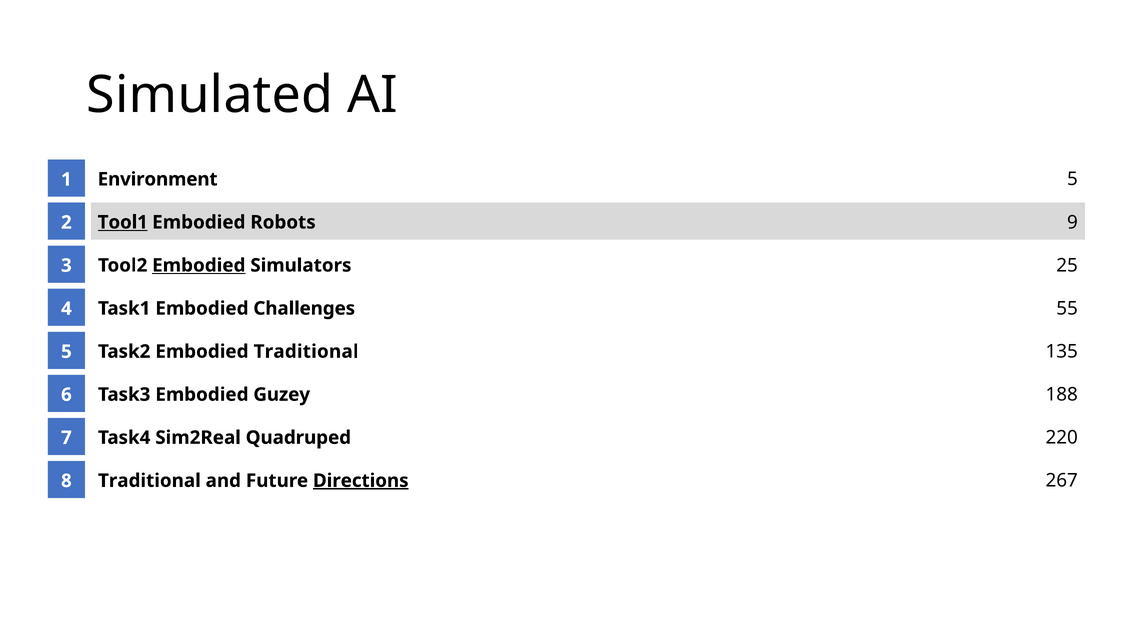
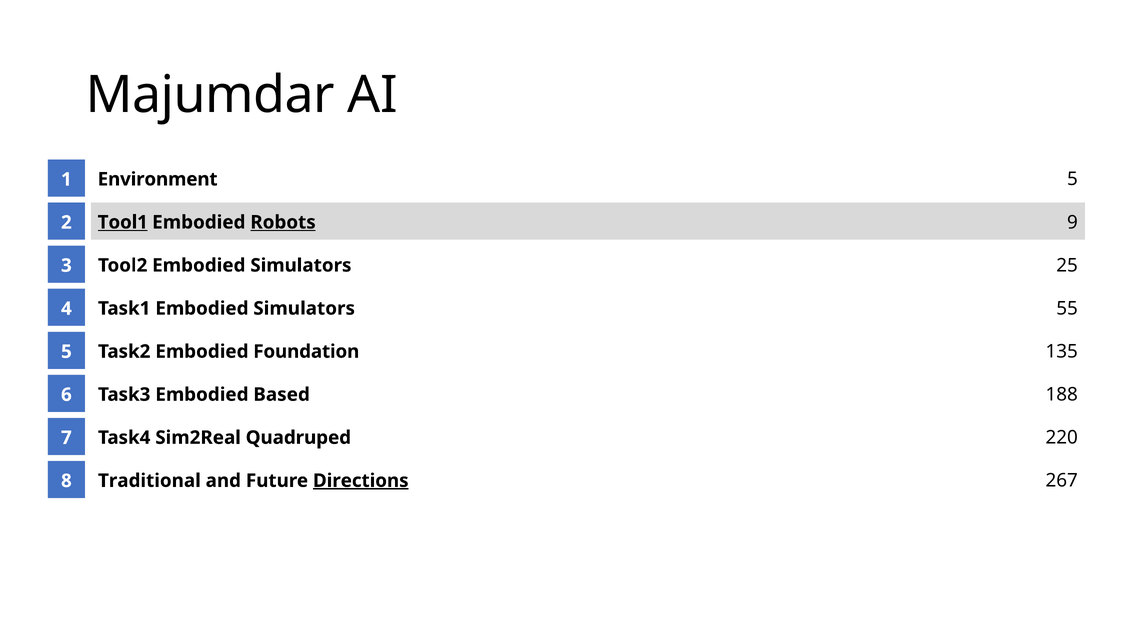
Simulated: Simulated -> Majumdar
Robots underline: none -> present
Embodied at (199, 266) underline: present -> none
Task1 Embodied Challenges: Challenges -> Simulators
Embodied Traditional: Traditional -> Foundation
Guzey: Guzey -> Based
